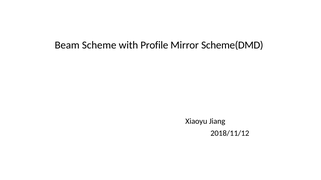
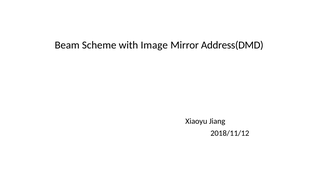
Profile: Profile -> Image
Scheme(DMD: Scheme(DMD -> Address(DMD
